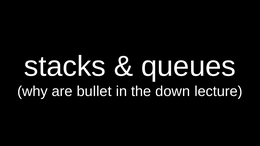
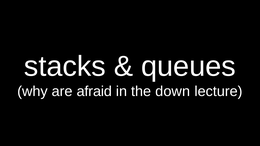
bullet: bullet -> afraid
